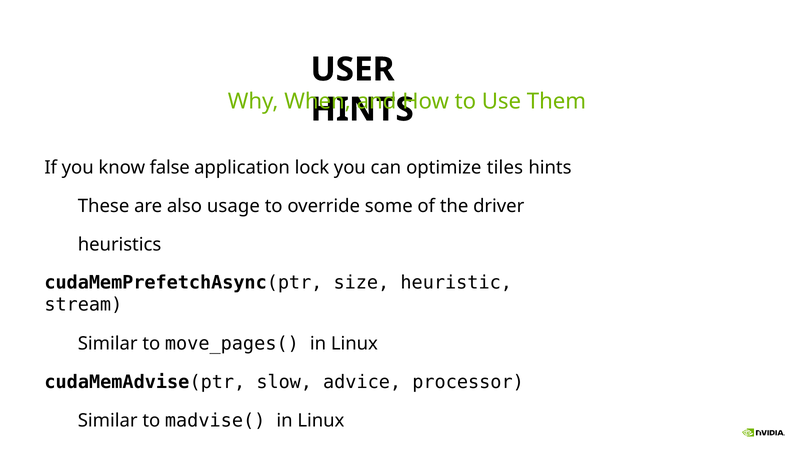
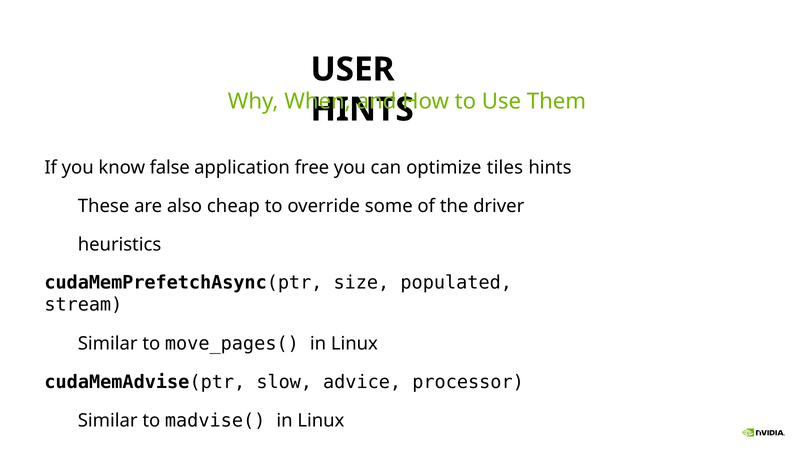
lock: lock -> free
usage: usage -> cheap
heuristic: heuristic -> populated
